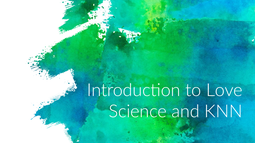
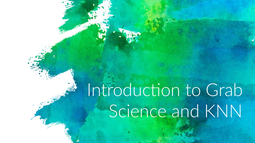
Love: Love -> Grab
